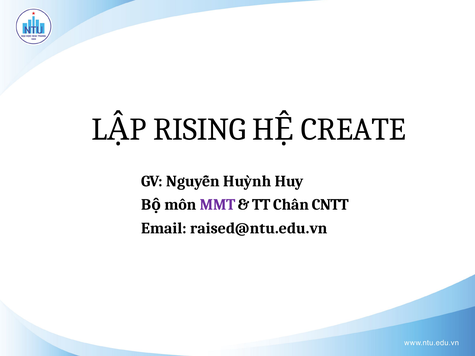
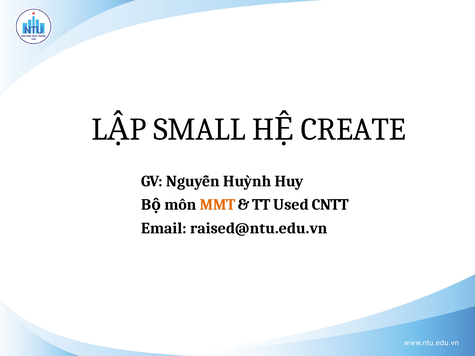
RISING: RISING -> SMALL
MMT colour: purple -> orange
Chân: Chân -> Used
